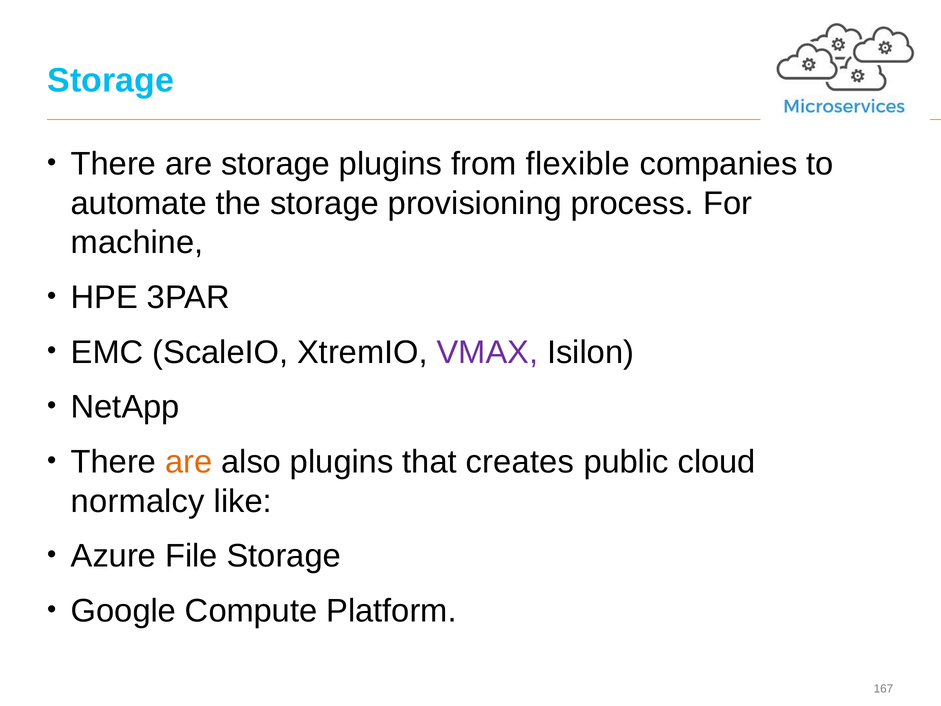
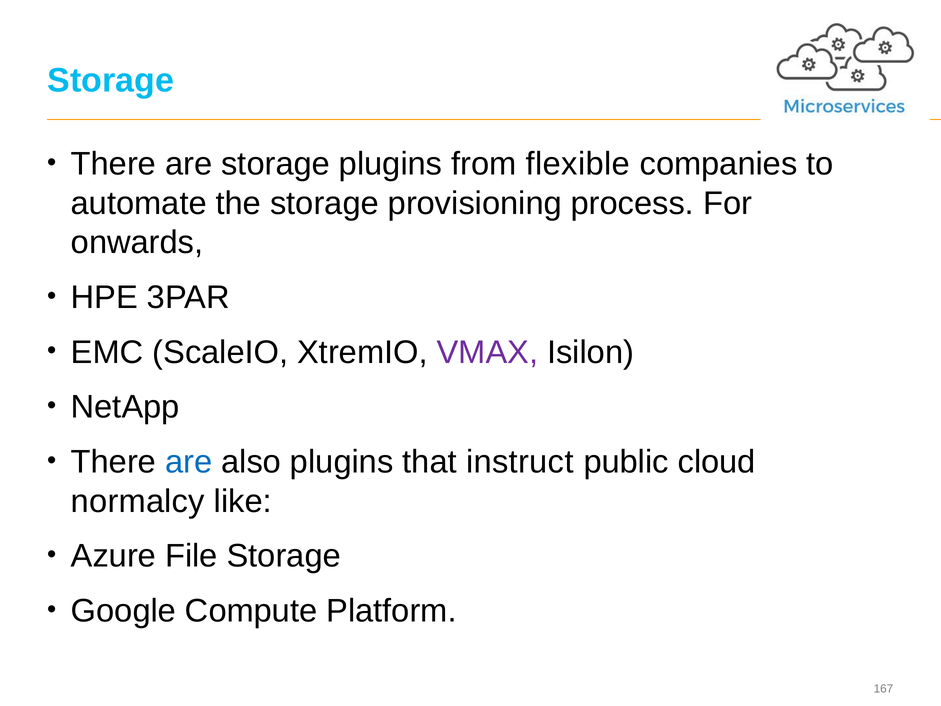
machine: machine -> onwards
are at (189, 462) colour: orange -> blue
creates: creates -> instruct
